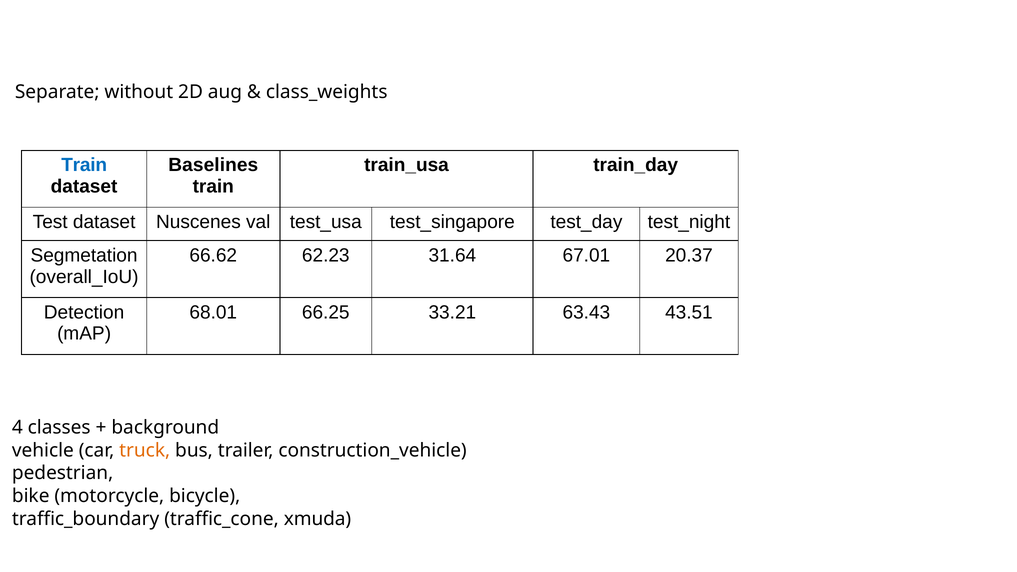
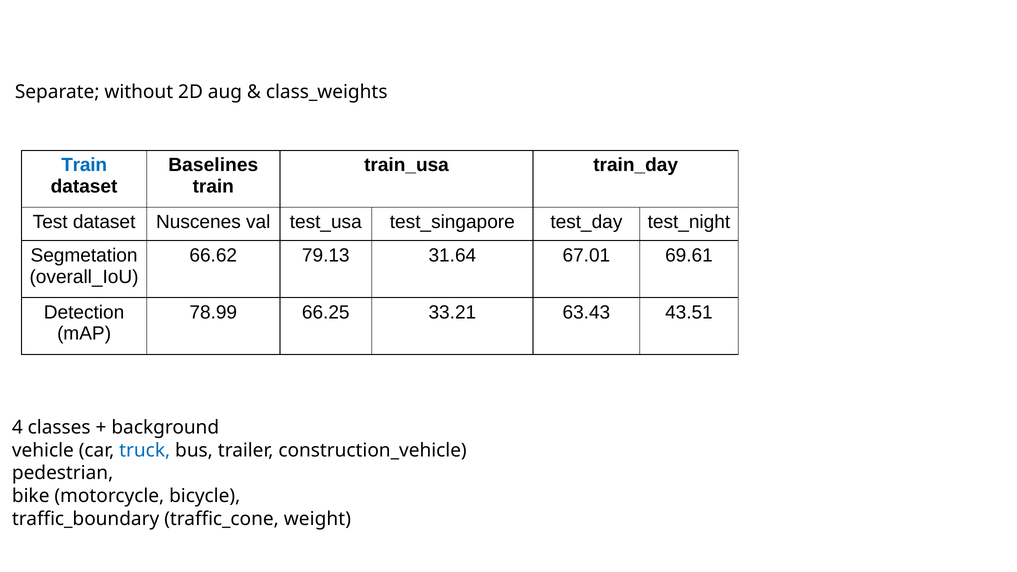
62.23: 62.23 -> 79.13
20.37: 20.37 -> 69.61
68.01: 68.01 -> 78.99
truck colour: orange -> blue
xmuda: xmuda -> weight
